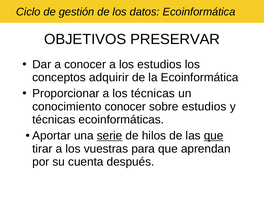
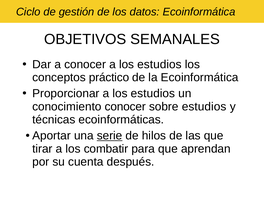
PRESERVAR: PRESERVAR -> SEMANALES
adquirir: adquirir -> práctico
Proporcionar a los técnicas: técnicas -> estudios
que at (214, 136) underline: present -> none
vuestras: vuestras -> combatir
